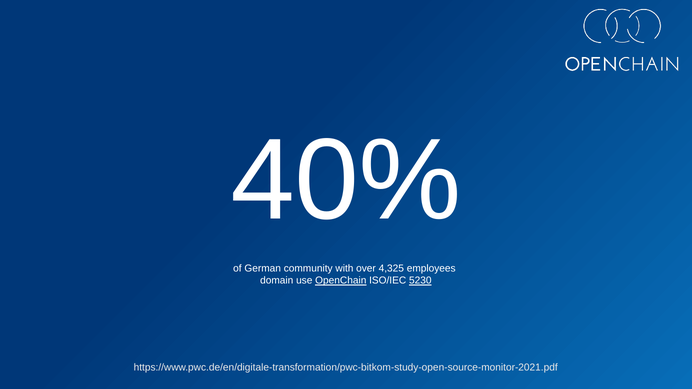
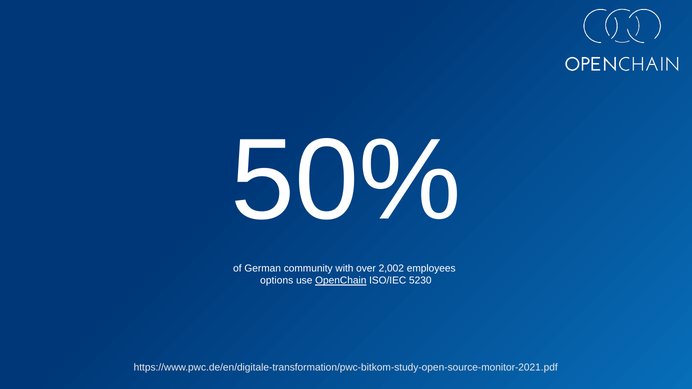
40%: 40% -> 50%
4,325: 4,325 -> 2,002
domain: domain -> options
5230 underline: present -> none
